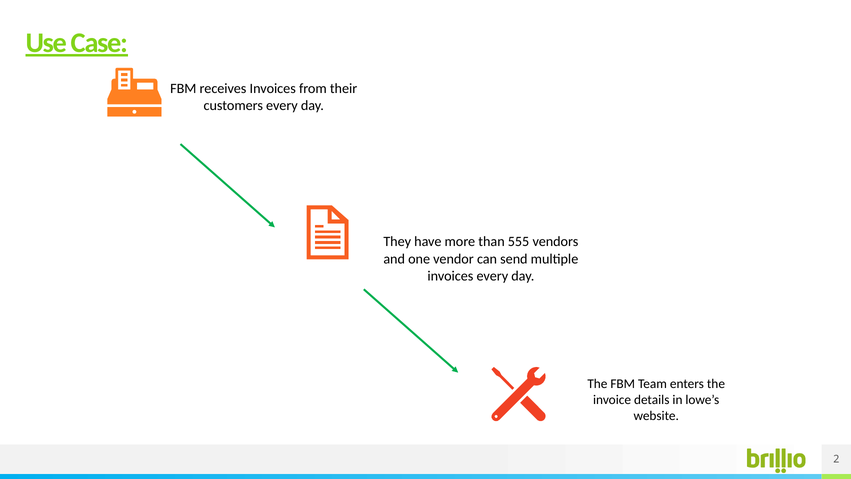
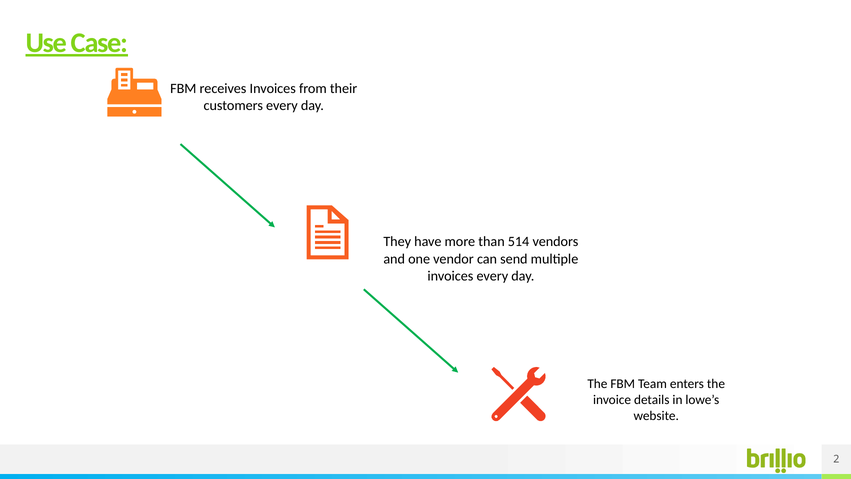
555: 555 -> 514
